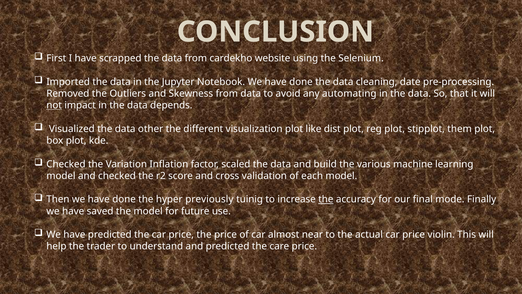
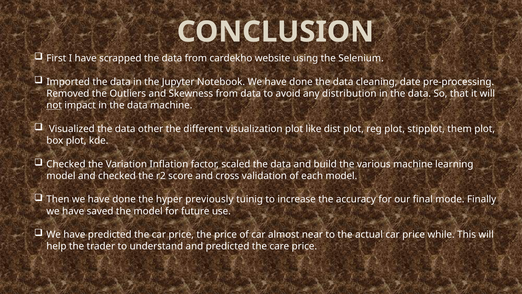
automating: automating -> distribution
data depends: depends -> machine
the at (326, 199) underline: present -> none
violin: violin -> while
